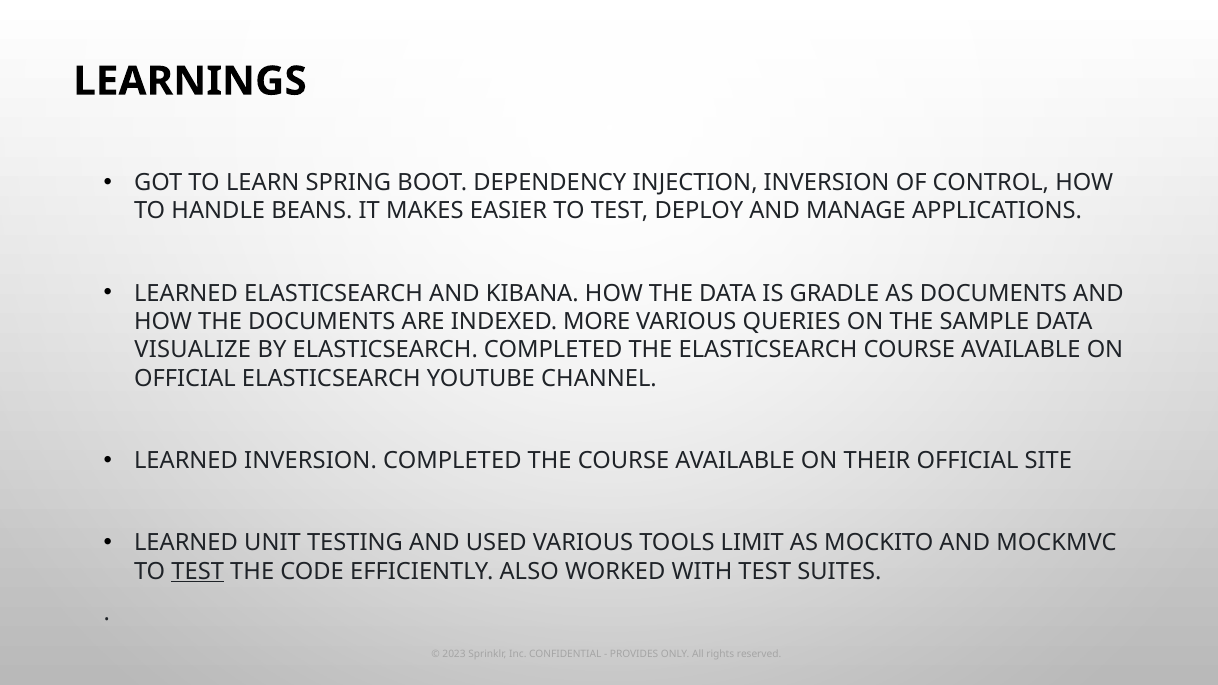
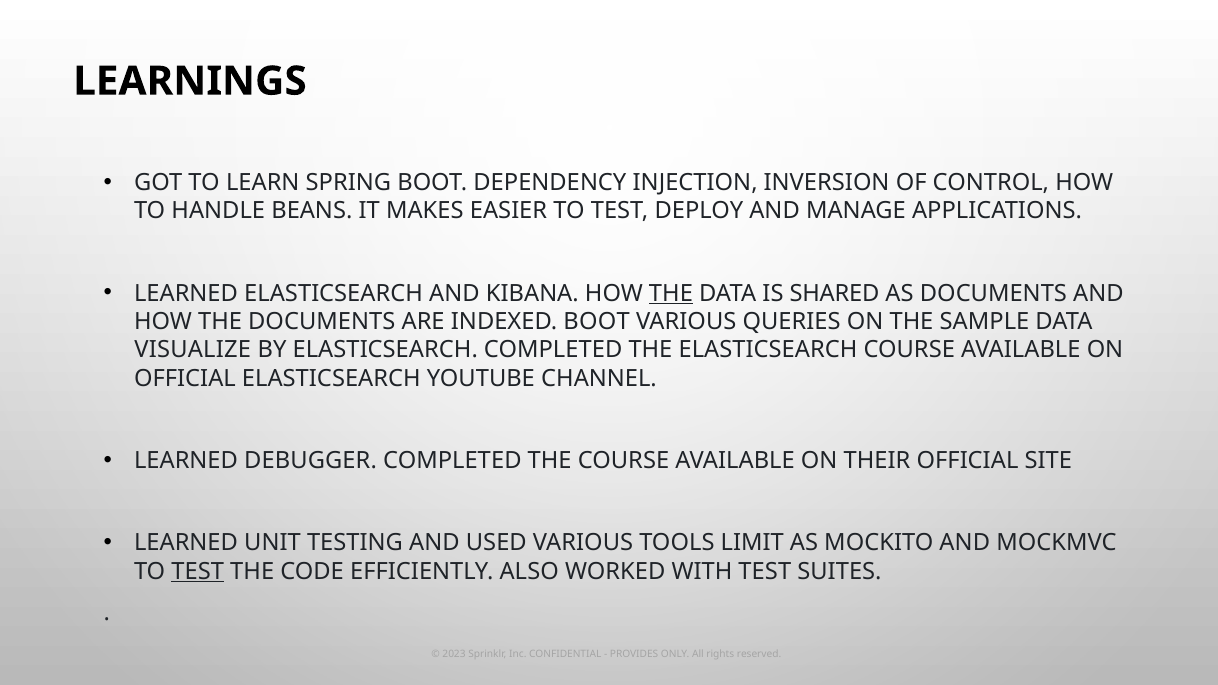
THE at (671, 293) underline: none -> present
GRADLE: GRADLE -> SHARED
INDEXED MORE: MORE -> BOOT
LEARNED INVERSION: INVERSION -> DEBUGGER
